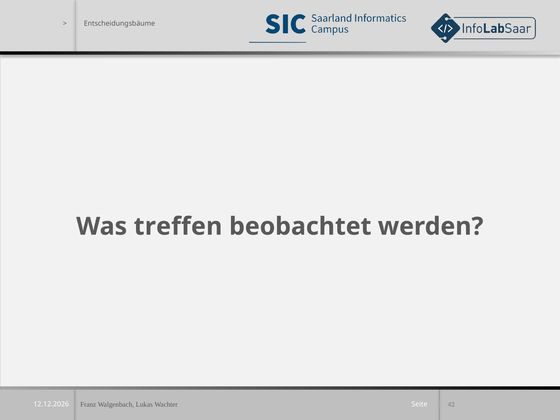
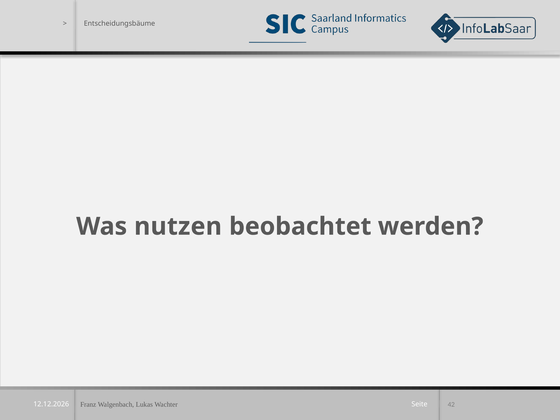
treffen: treffen -> nutzen
